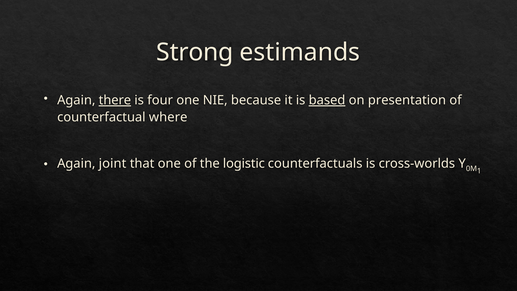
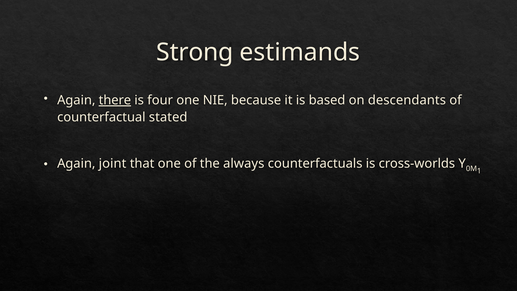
based underline: present -> none
presentation: presentation -> descendants
where: where -> stated
logistic: logistic -> always
